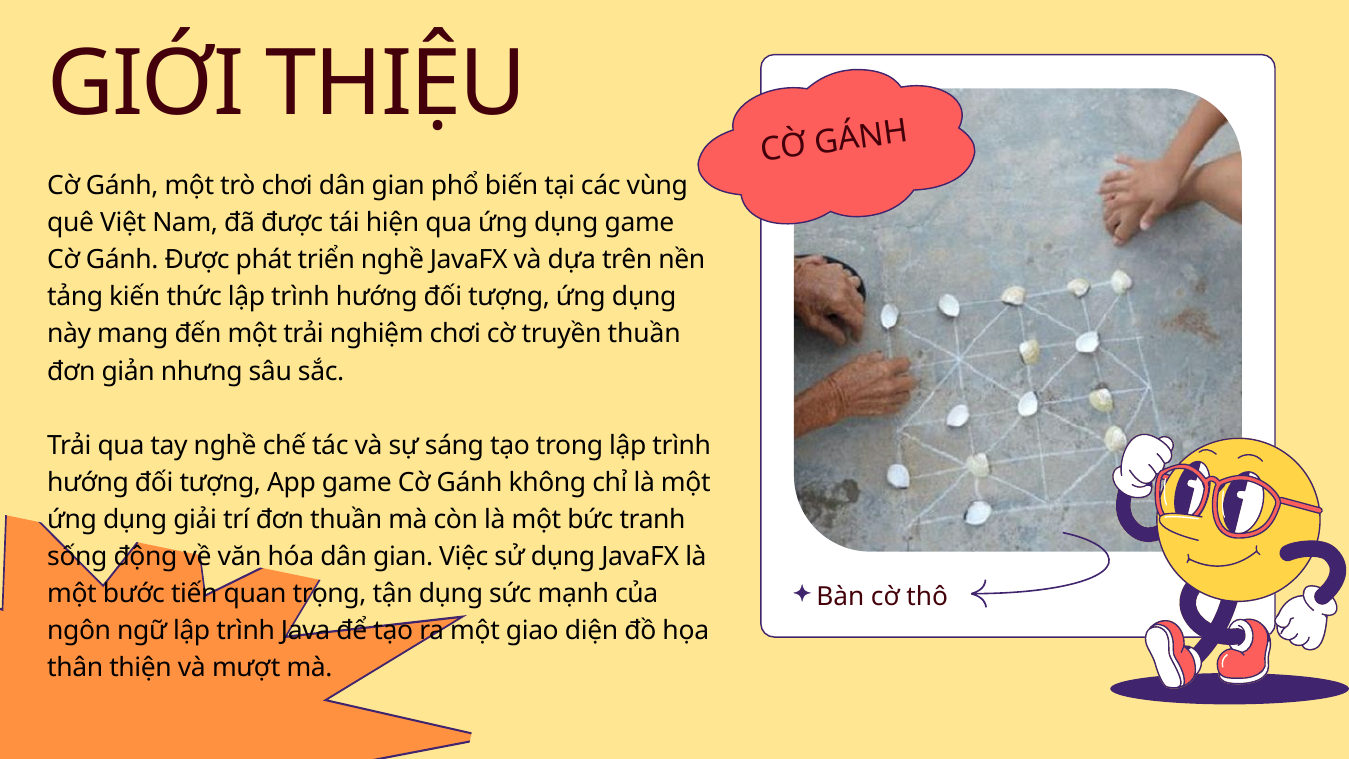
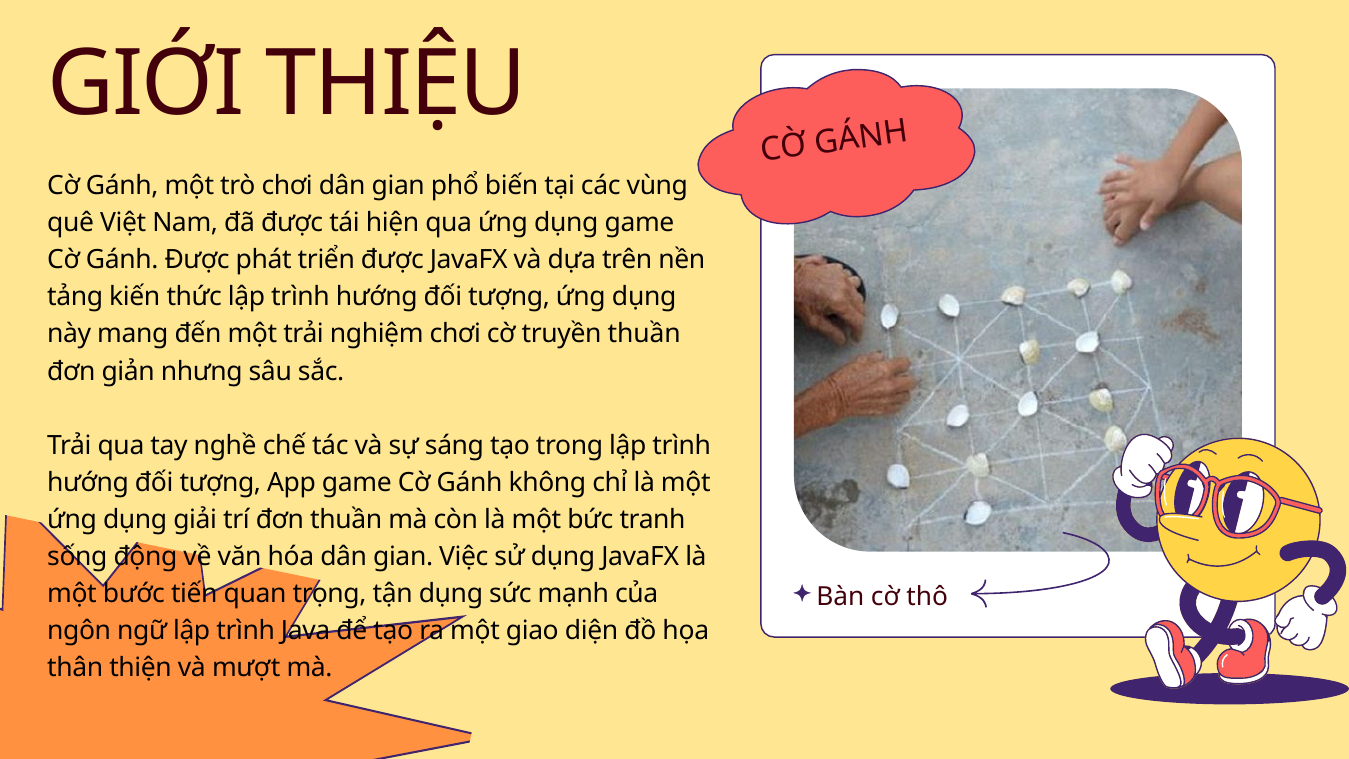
triển nghề: nghề -> được
